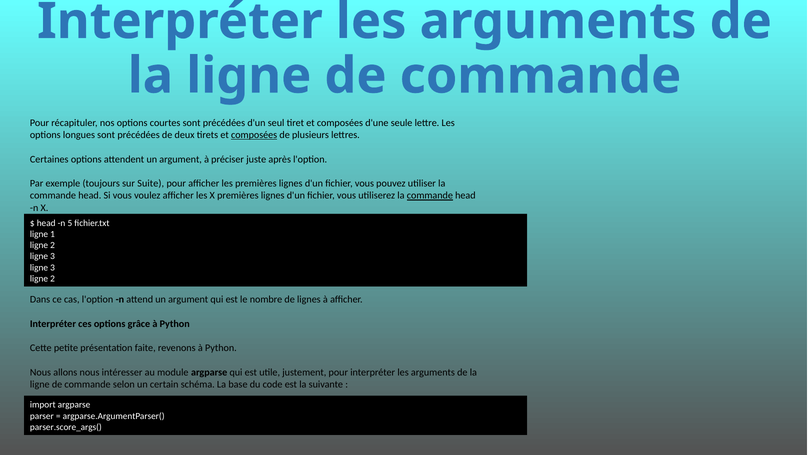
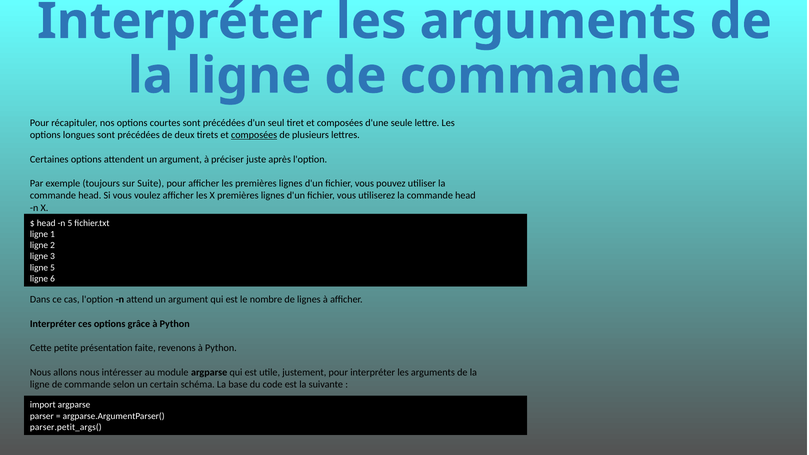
commande at (430, 196) underline: present -> none
3 at (53, 268): 3 -> 5
2 at (53, 279): 2 -> 6
parser.score_args(: parser.score_args( -> parser.petit_args(
